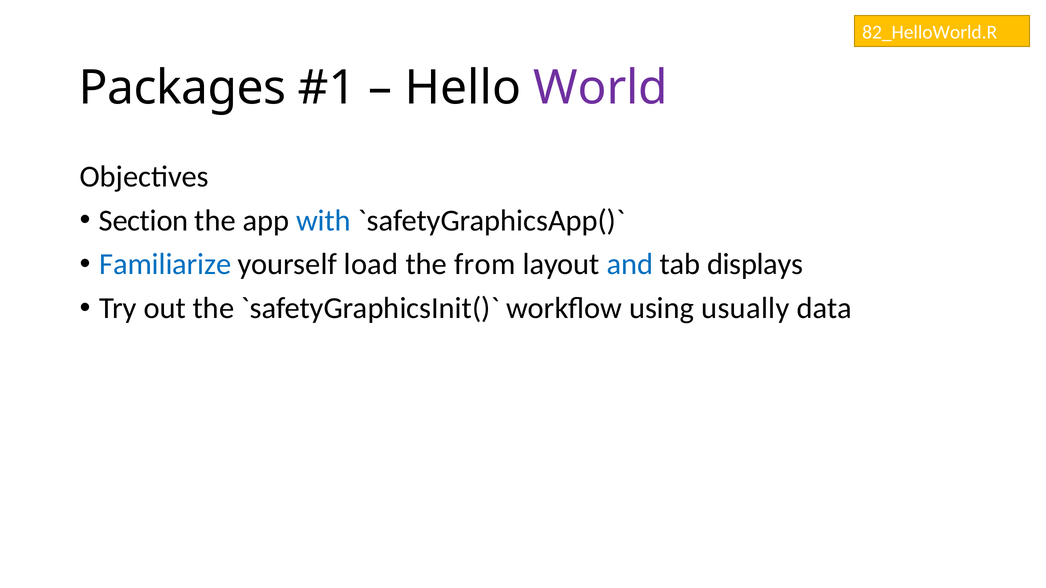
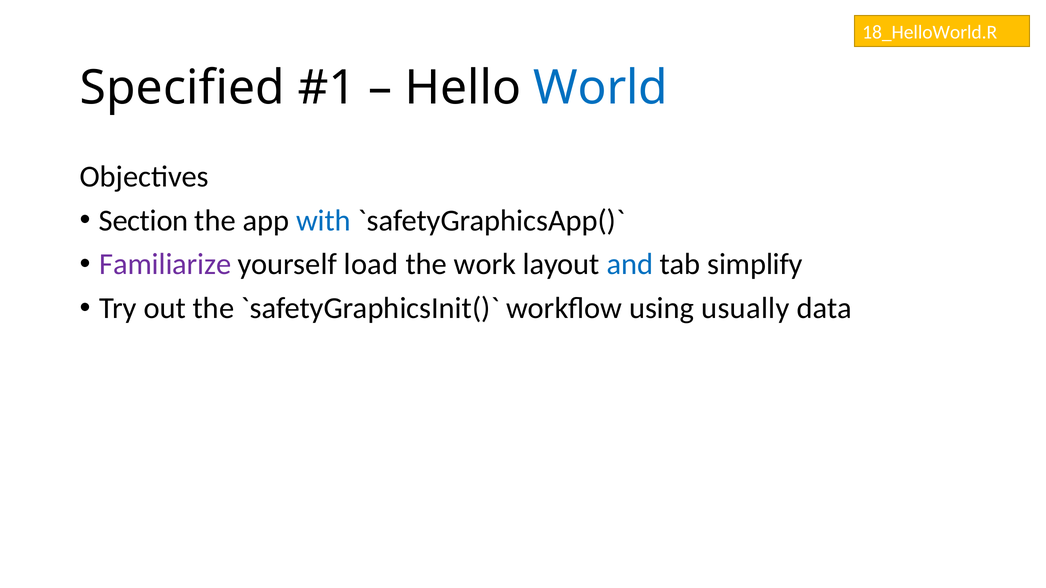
82_HelloWorld.R: 82_HelloWorld.R -> 18_HelloWorld.R
Packages: Packages -> Specified
World colour: purple -> blue
Familiarize colour: blue -> purple
from: from -> work
displays: displays -> simplify
